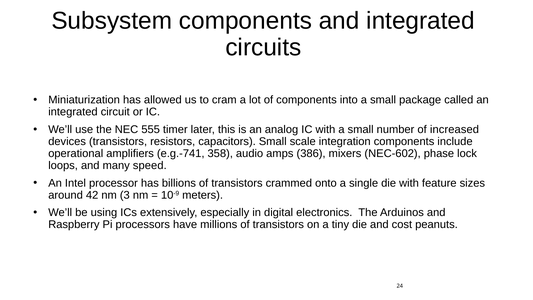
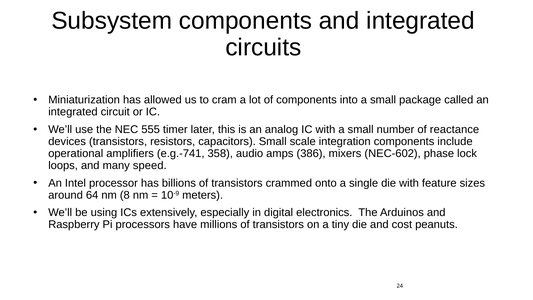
increased: increased -> reactance
42: 42 -> 64
3: 3 -> 8
